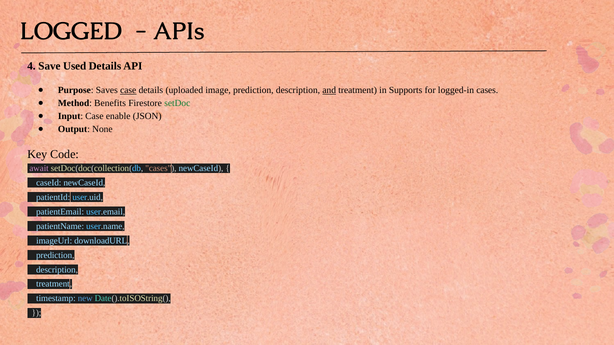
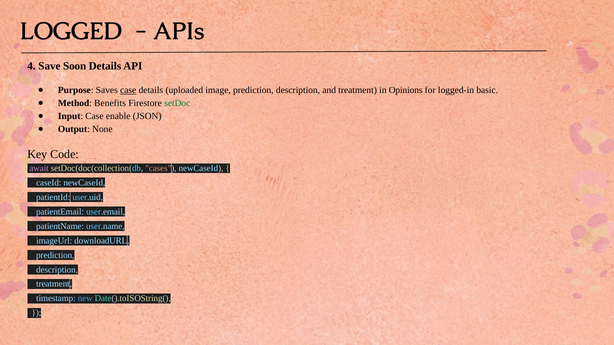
Used: Used -> Soon
and underline: present -> none
Supports: Supports -> Opinions
logged-in cases: cases -> basic
